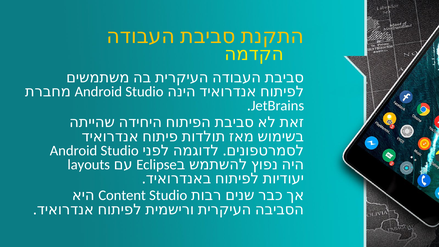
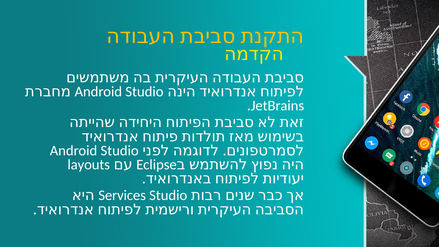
Content: Content -> Services
